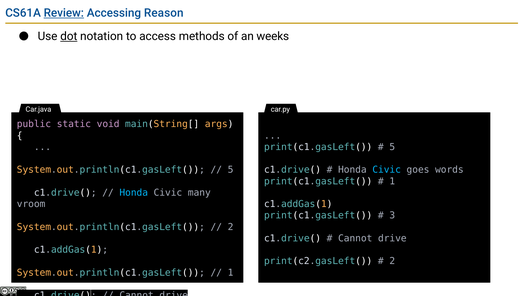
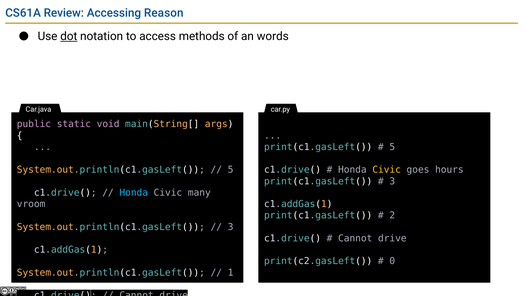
Review underline: present -> none
weeks: weeks -> words
Civic at (387, 170) colour: light blue -> yellow
words: words -> hours
1 at (392, 181): 1 -> 3
3: 3 -> 2
2 at (231, 227): 2 -> 3
2 at (392, 261): 2 -> 0
